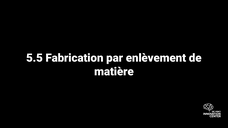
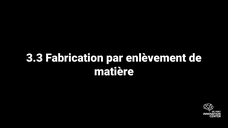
5.5: 5.5 -> 3.3
